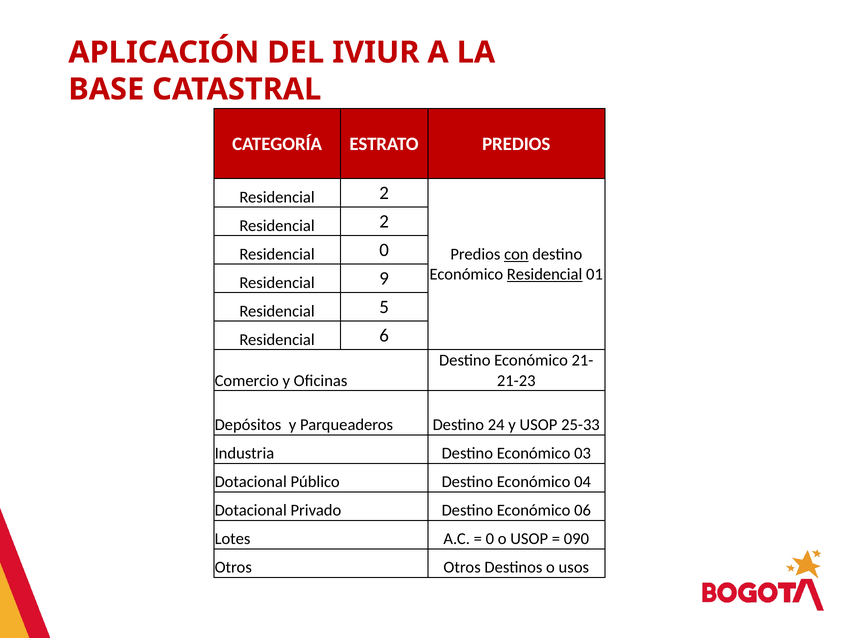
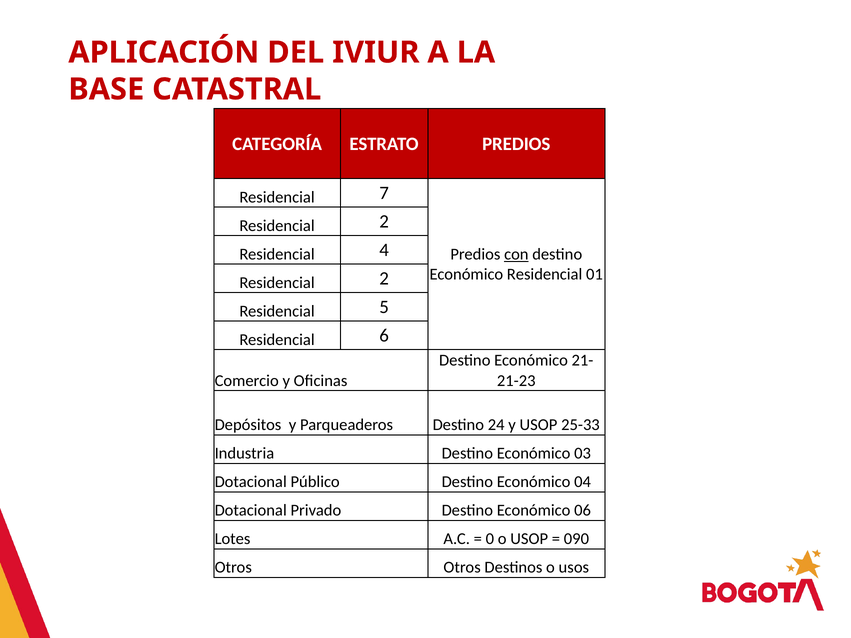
2 at (384, 193): 2 -> 7
Residencial 0: 0 -> 4
Residencial at (545, 275) underline: present -> none
9 at (384, 279): 9 -> 2
